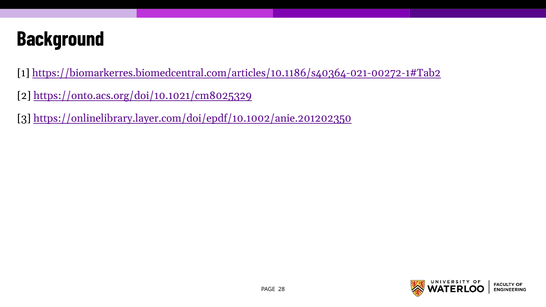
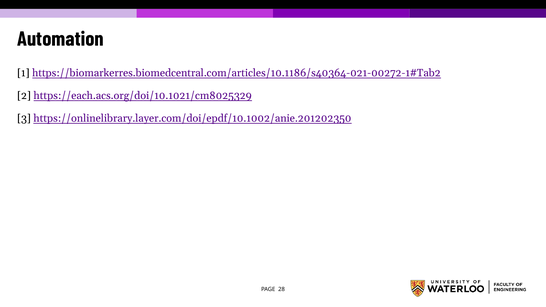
Background: Background -> Automation
https://onto.acs.org/doi/10.1021/cm8025329: https://onto.acs.org/doi/10.1021/cm8025329 -> https://each.acs.org/doi/10.1021/cm8025329
